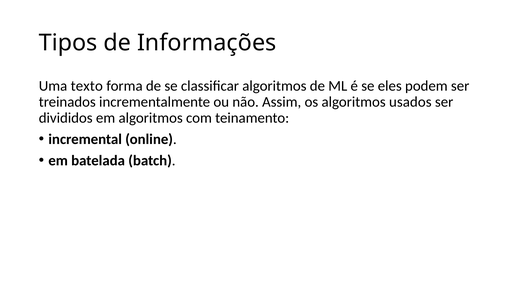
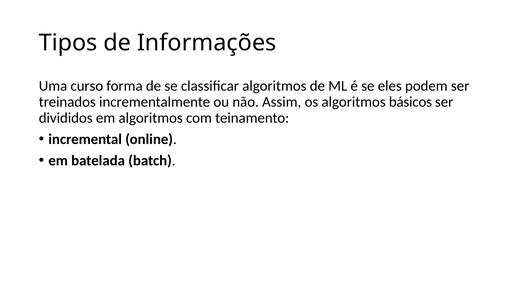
texto: texto -> curso
usados: usados -> básicos
